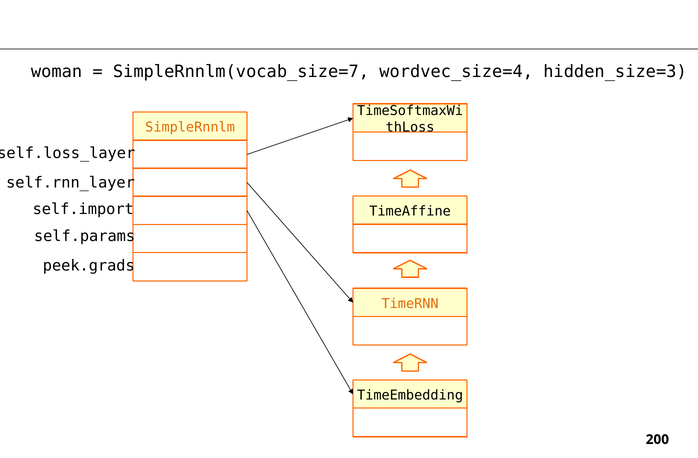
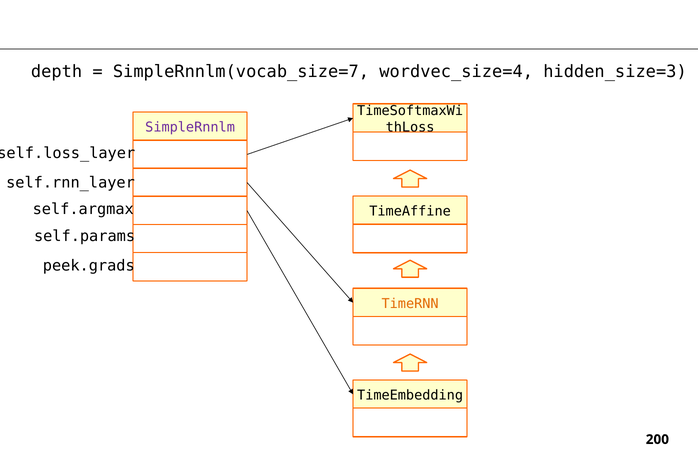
woman: woman -> depth
SimpleRnnlm colour: orange -> purple
self.import: self.import -> self.argmax
